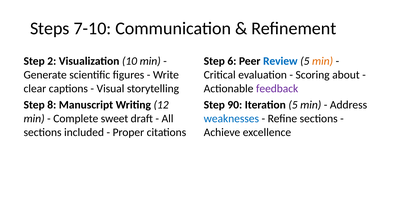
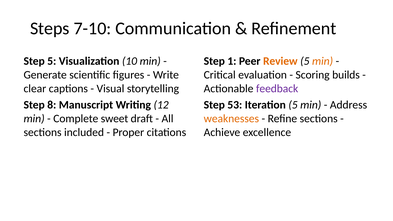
Step 2: 2 -> 5
6: 6 -> 1
Review colour: blue -> orange
about: about -> builds
90: 90 -> 53
weaknesses colour: blue -> orange
